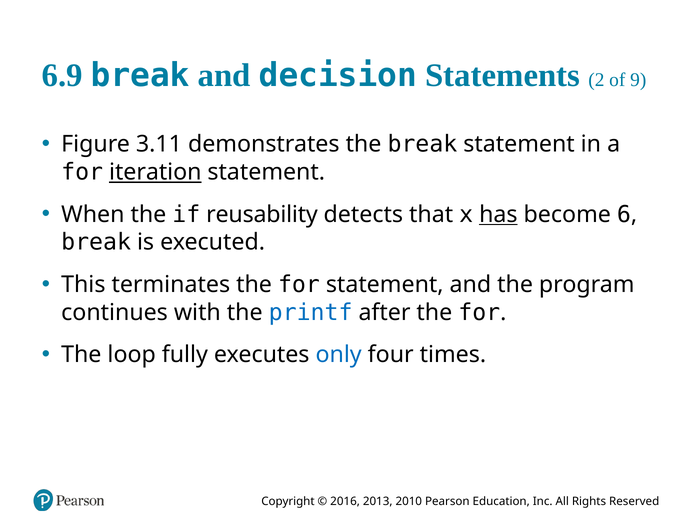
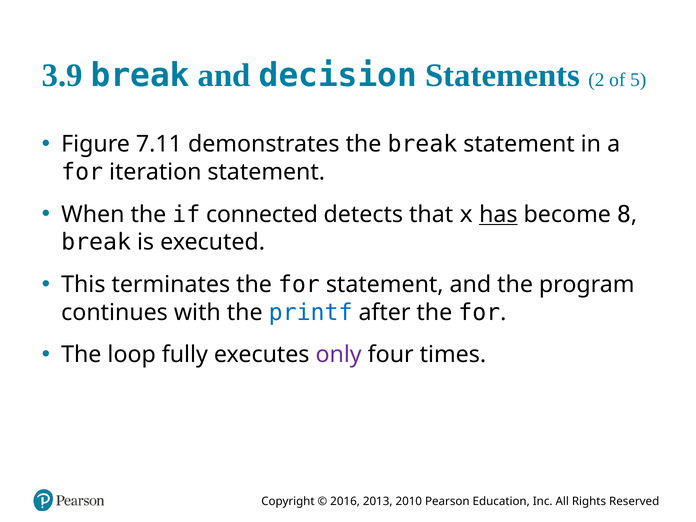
6.9: 6.9 -> 3.9
9: 9 -> 5
3.11: 3.11 -> 7.11
iteration underline: present -> none
reusability: reusability -> connected
6: 6 -> 8
only colour: blue -> purple
